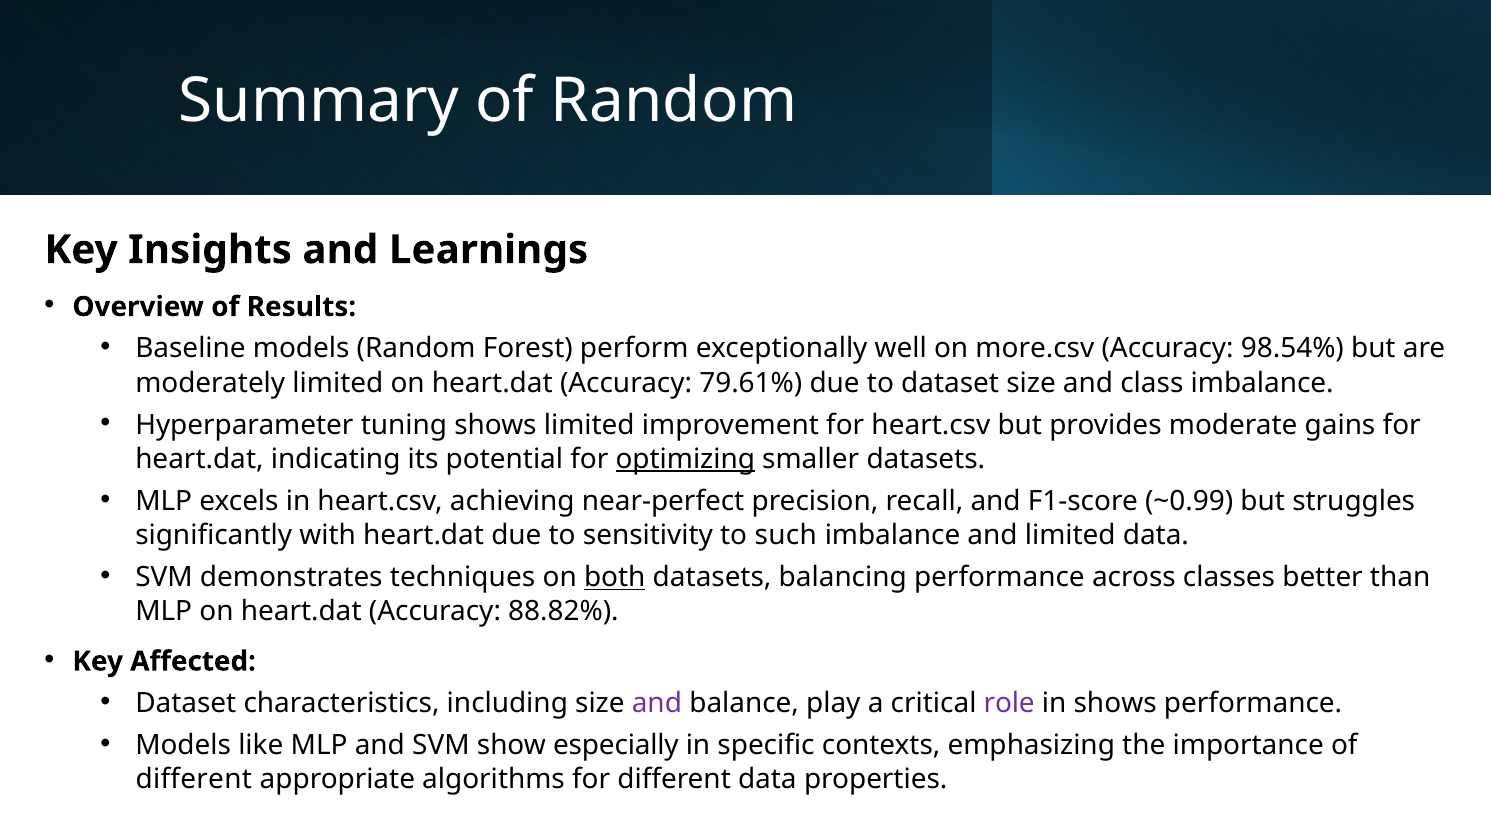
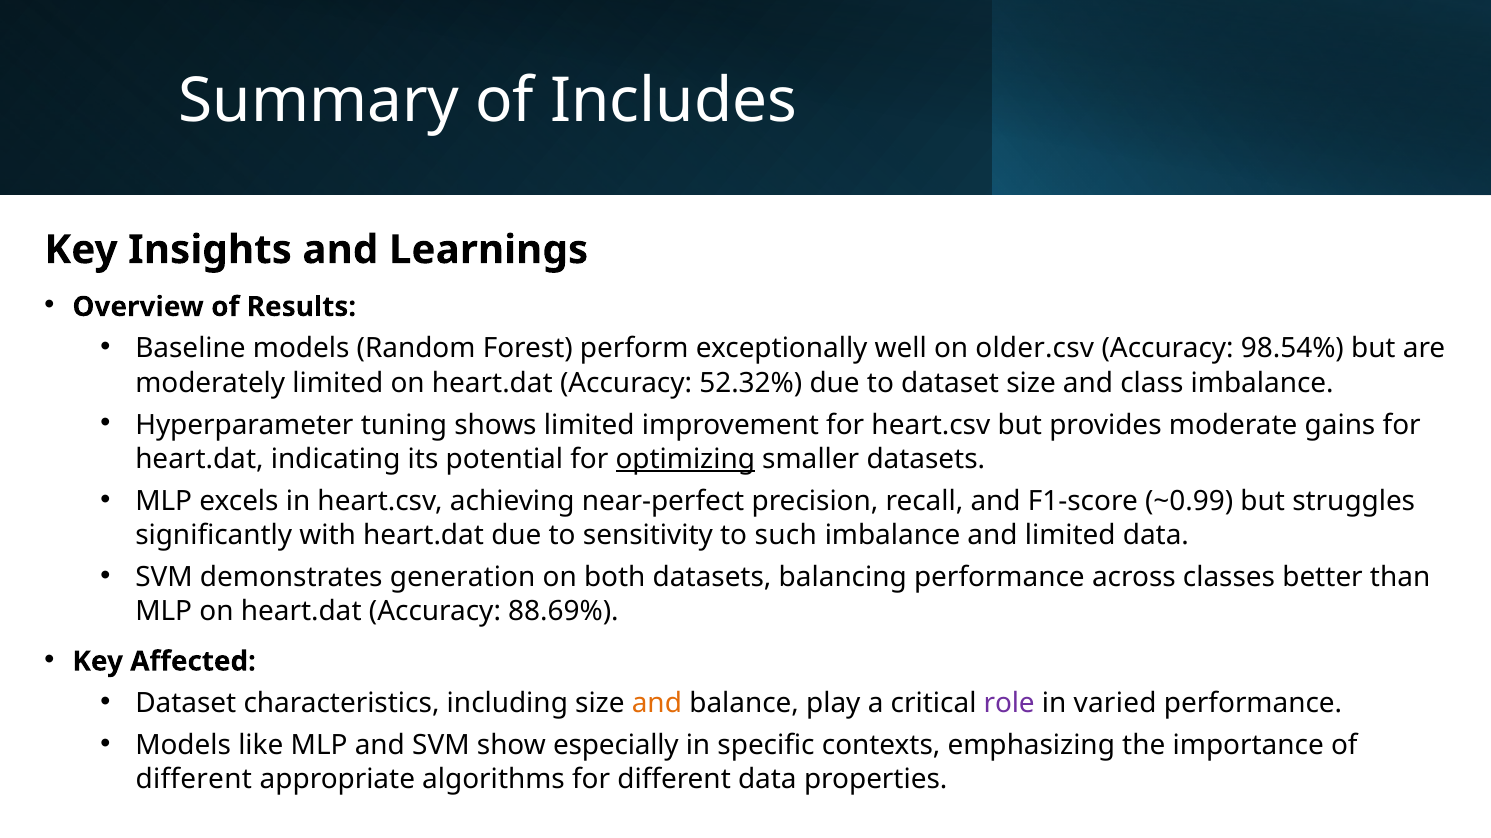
of Random: Random -> Includes
more.csv: more.csv -> older.csv
79.61%: 79.61% -> 52.32%
techniques: techniques -> generation
both underline: present -> none
88.82%: 88.82% -> 88.69%
and at (657, 704) colour: purple -> orange
in shows: shows -> varied
